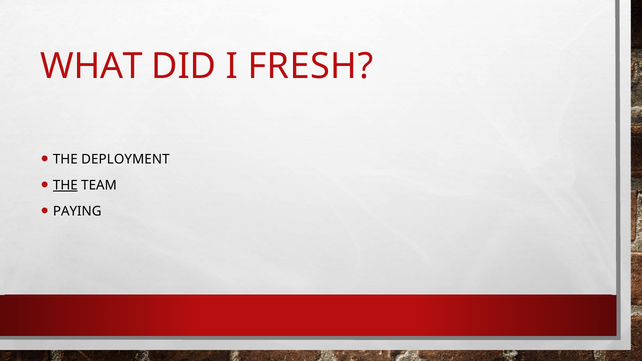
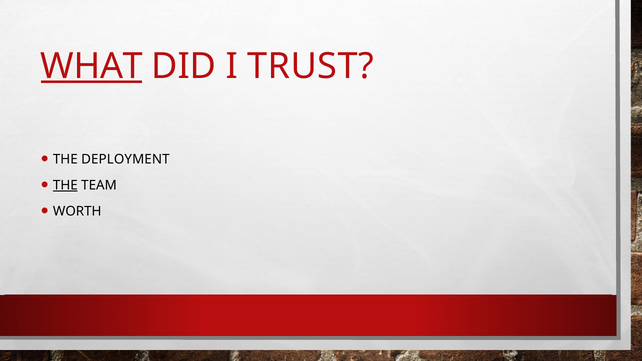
WHAT underline: none -> present
FRESH: FRESH -> TRUST
PAYING: PAYING -> WORTH
